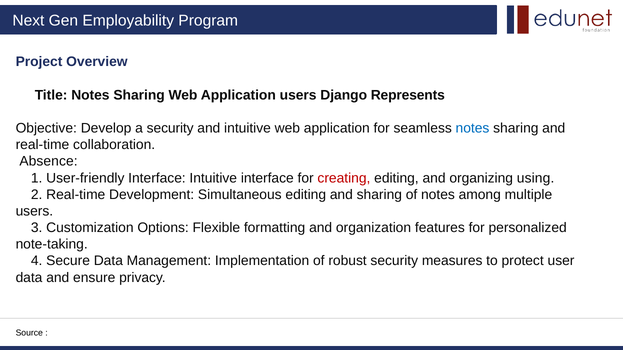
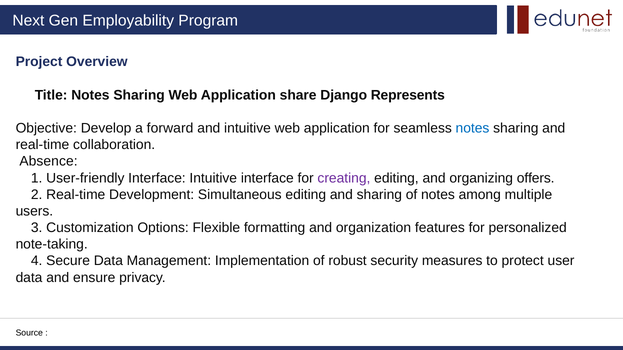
Application users: users -> share
a security: security -> forward
creating colour: red -> purple
using: using -> offers
